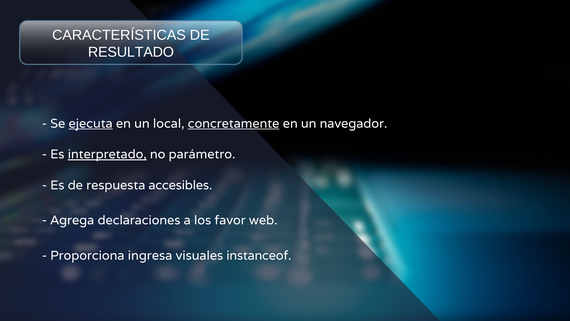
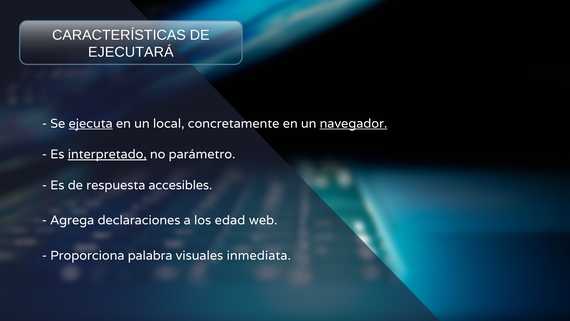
RESULTADO: RESULTADO -> EJECUTARÁ
concretamente underline: present -> none
navegador underline: none -> present
favor: favor -> edad
ingresa: ingresa -> palabra
instanceof: instanceof -> inmediata
